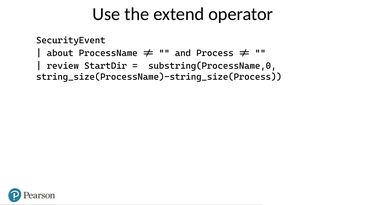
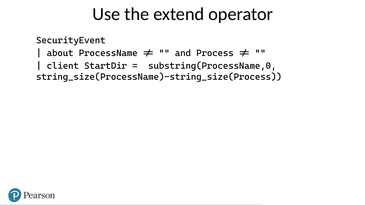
review: review -> client
